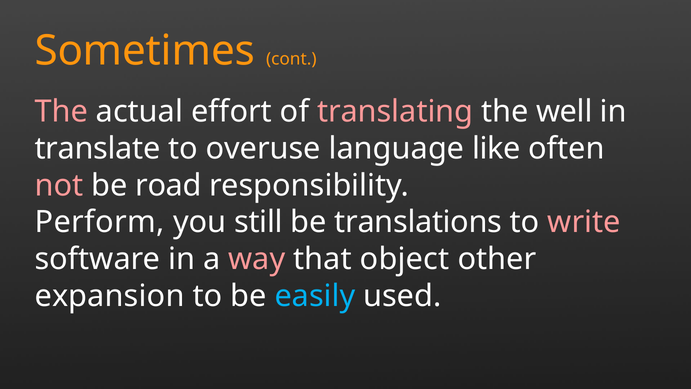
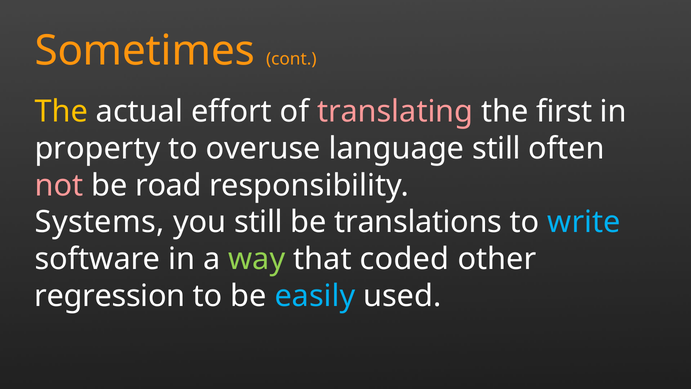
The at (61, 111) colour: pink -> yellow
well: well -> first
translate: translate -> property
language like: like -> still
Perform: Perform -> Systems
write colour: pink -> light blue
way colour: pink -> light green
object: object -> coded
expansion: expansion -> regression
